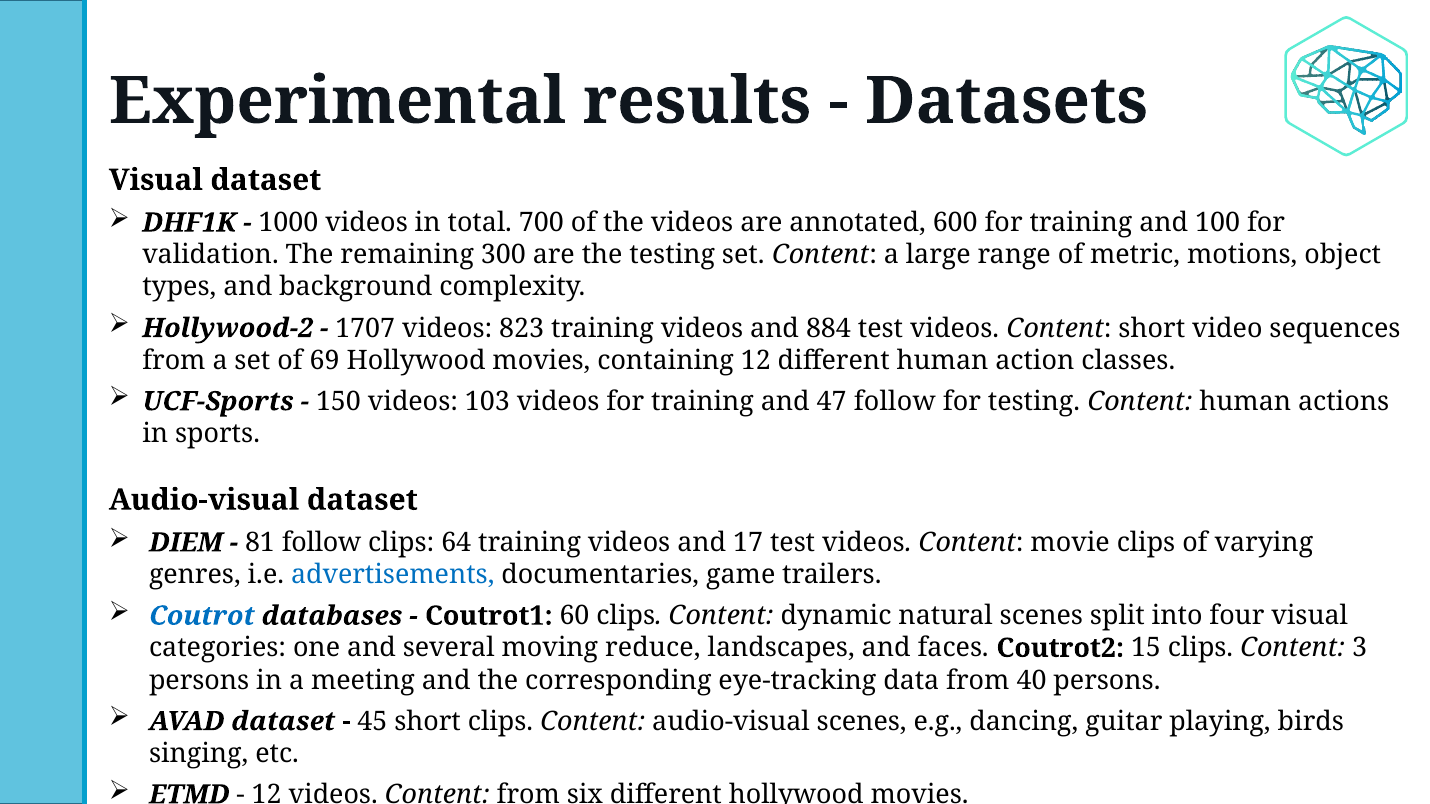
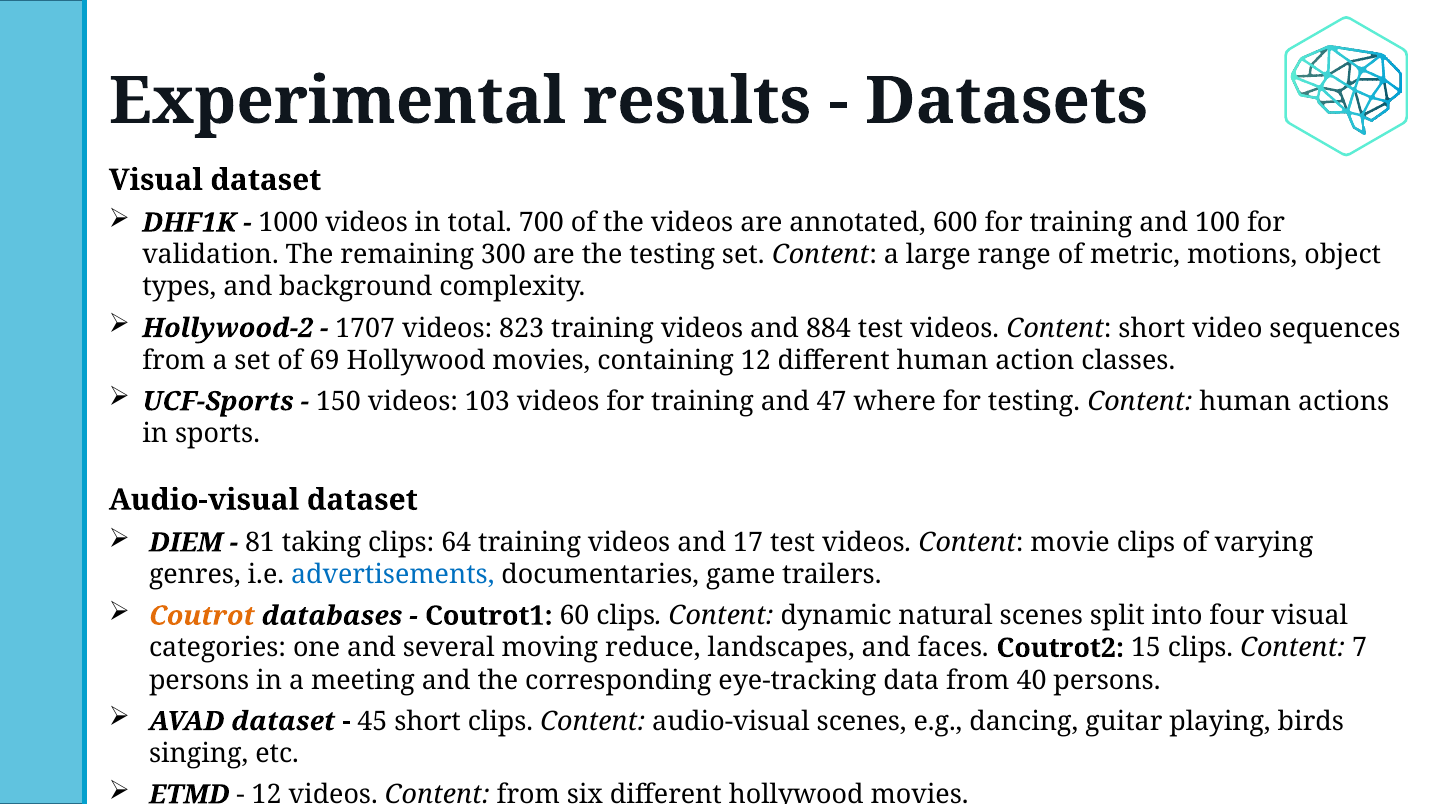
47 follow: follow -> where
81 follow: follow -> taking
Coutrot colour: blue -> orange
3: 3 -> 7
